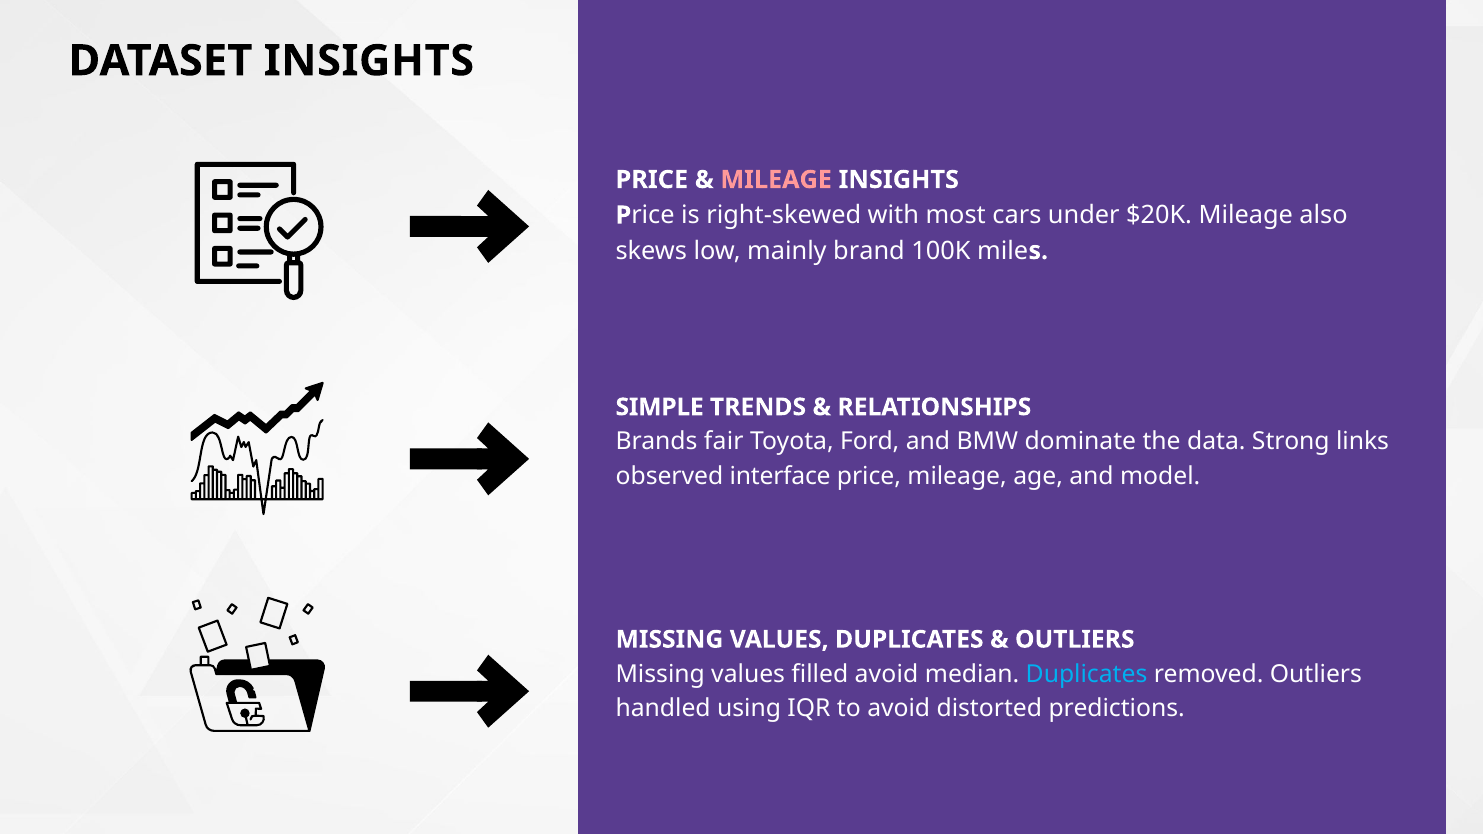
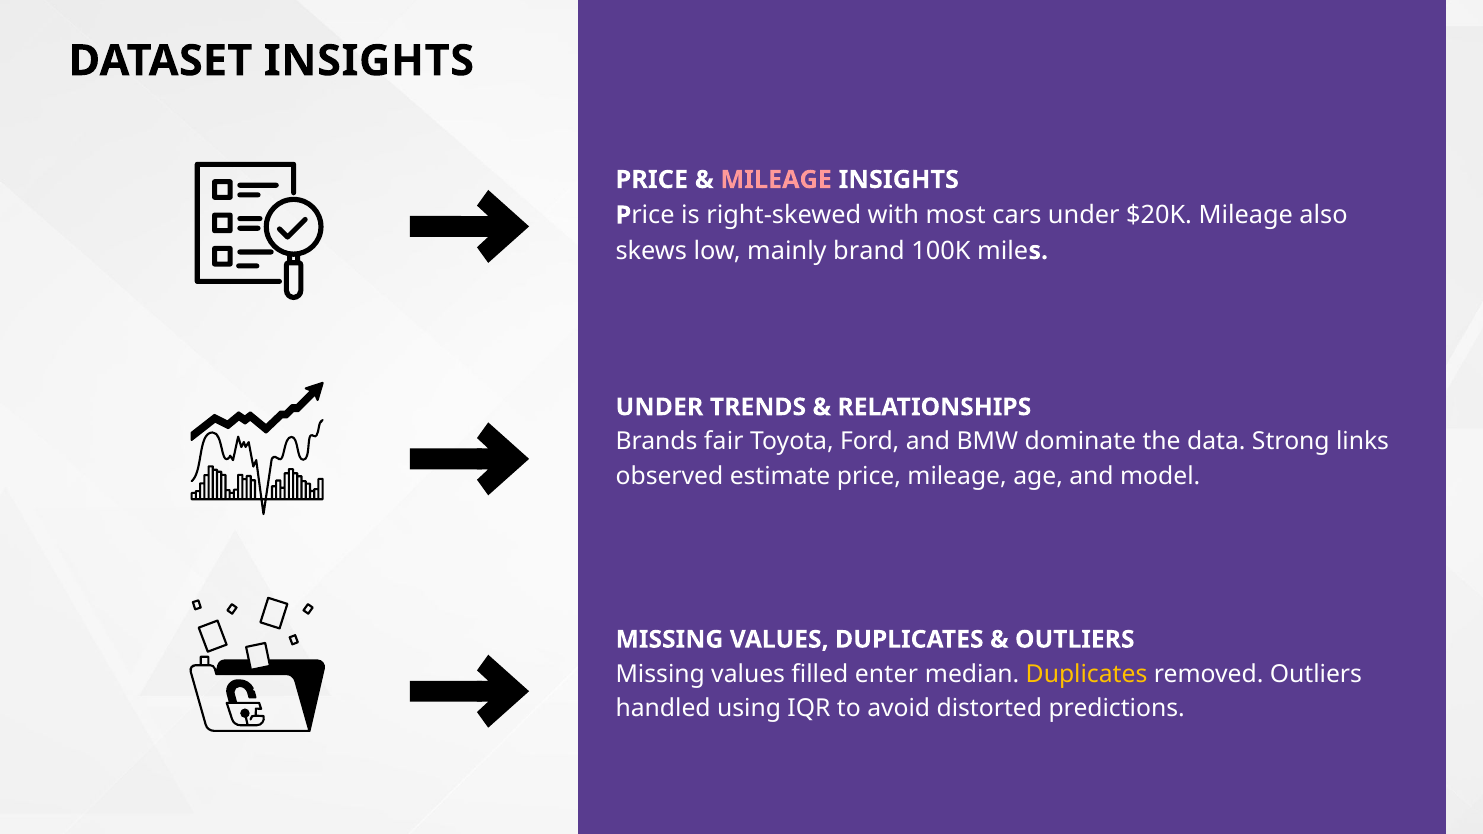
SIMPLE at (660, 407): SIMPLE -> UNDER
interface: interface -> estimate
filled avoid: avoid -> enter
Duplicates at (1087, 674) colour: light blue -> yellow
